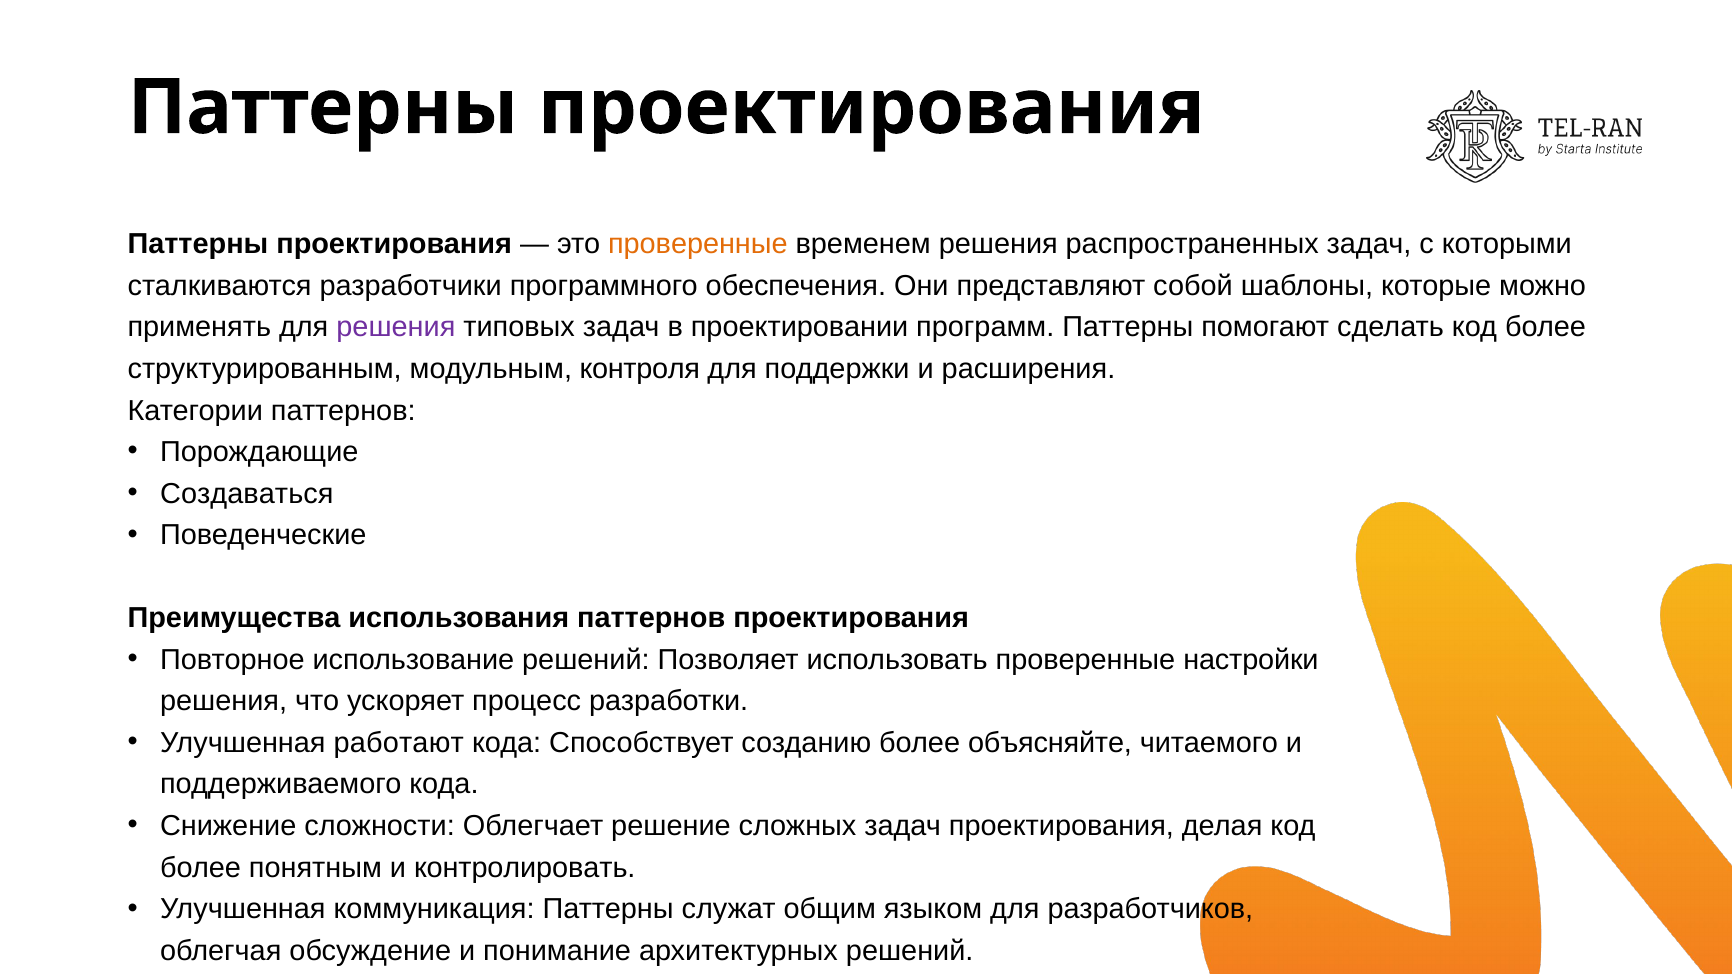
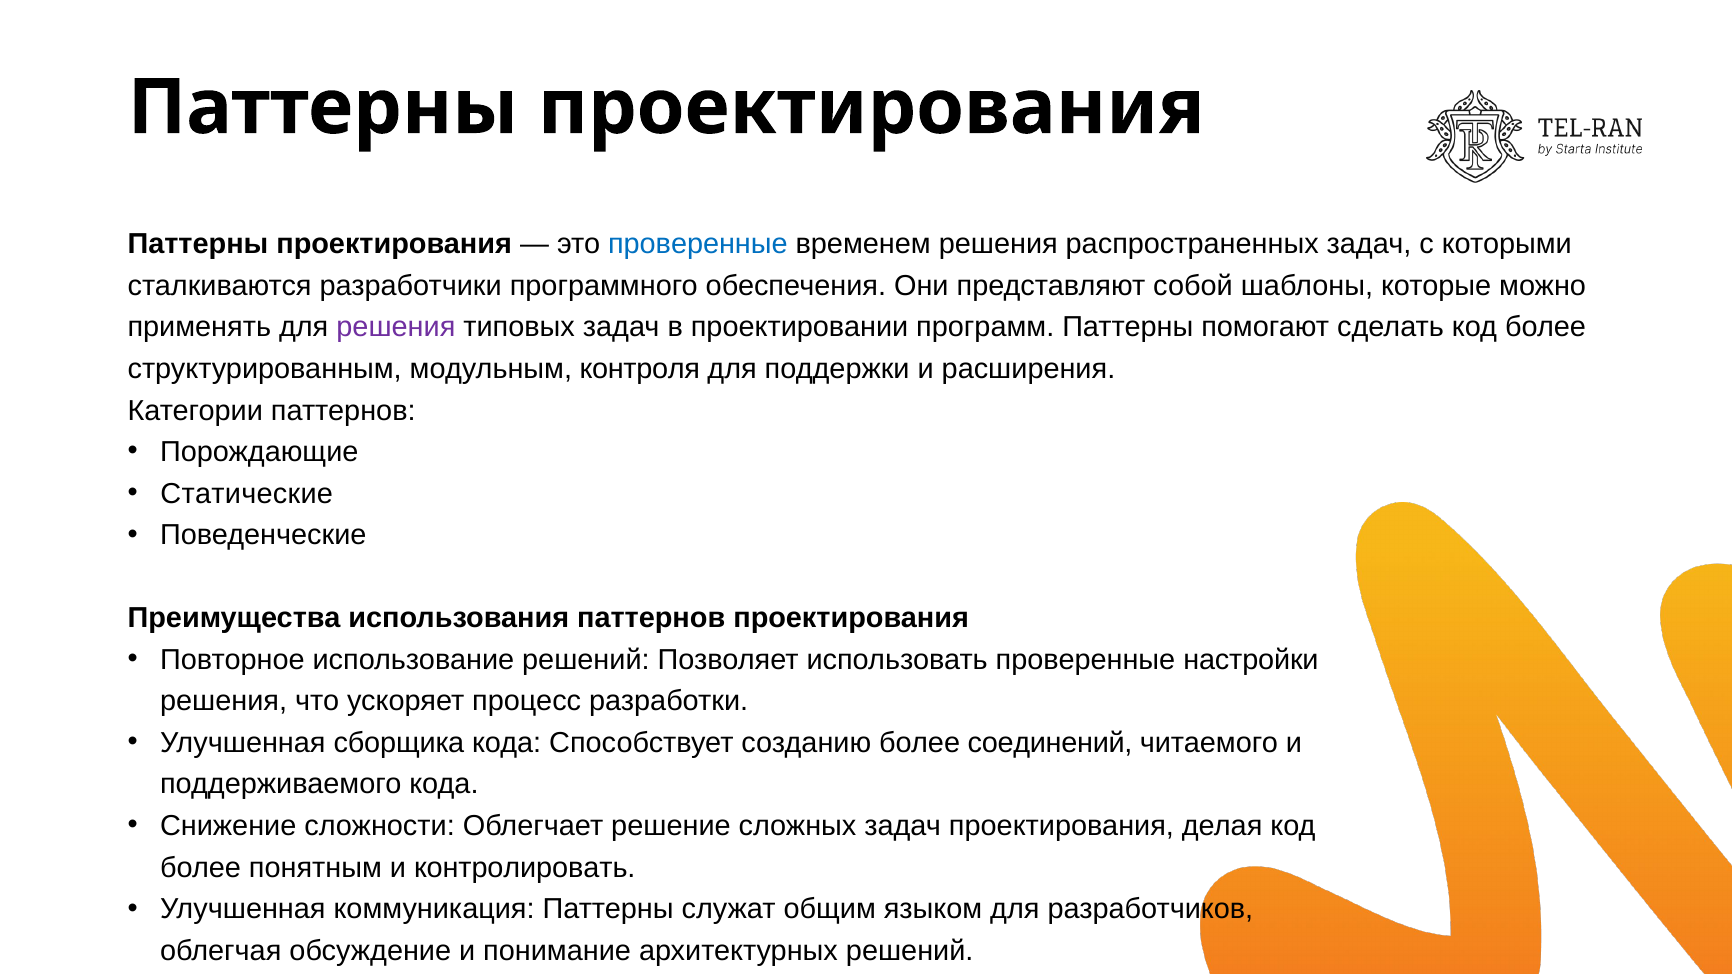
проверенные at (698, 244) colour: orange -> blue
Создаваться: Создаваться -> Статические
работают: работают -> сборщика
объясняйте: объясняйте -> соединений
